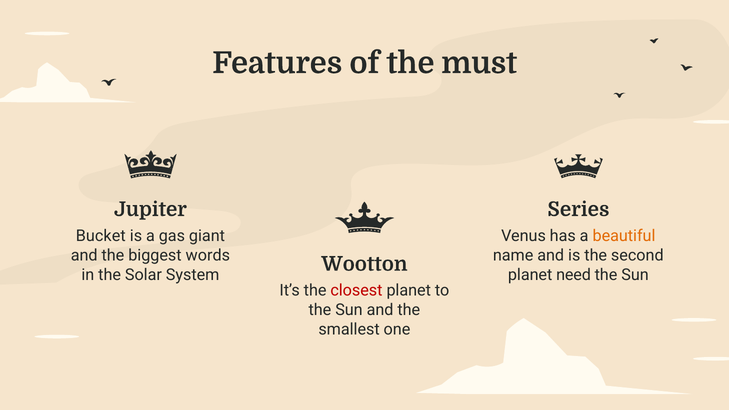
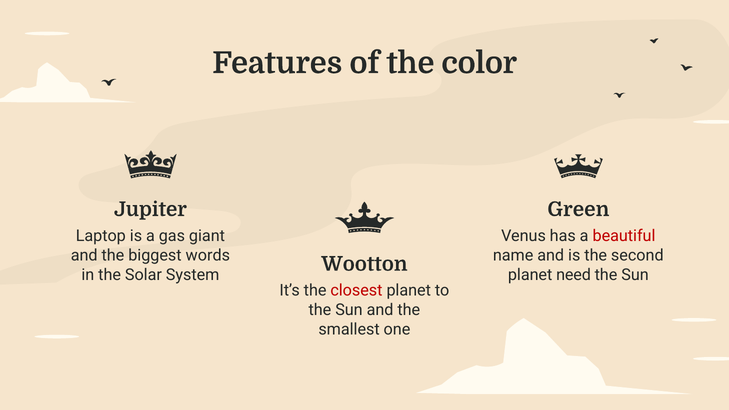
must: must -> color
Series: Series -> Green
Bucket: Bucket -> Laptop
beautiful colour: orange -> red
